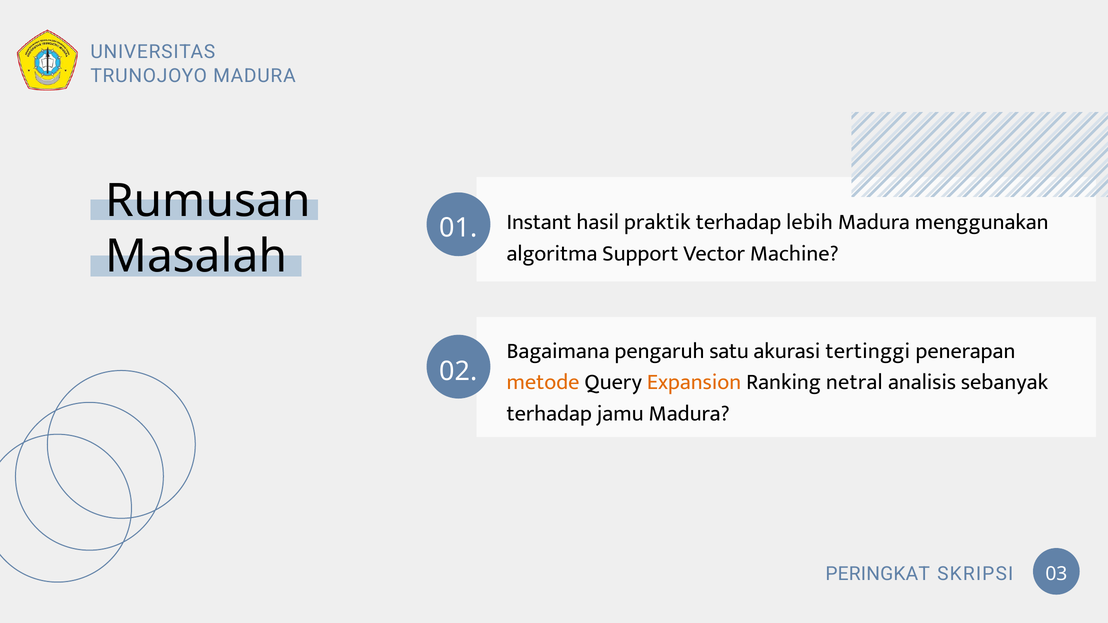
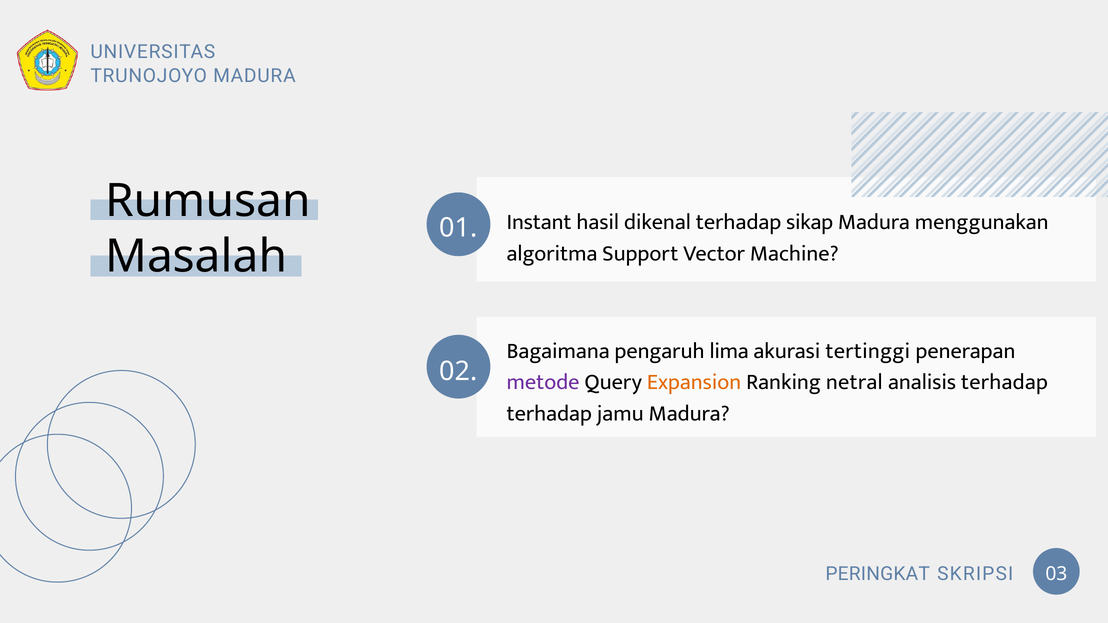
praktik: praktik -> dikenal
lebih: lebih -> sikap
satu: satu -> lima
metode colour: orange -> purple
analisis sebanyak: sebanyak -> terhadap
